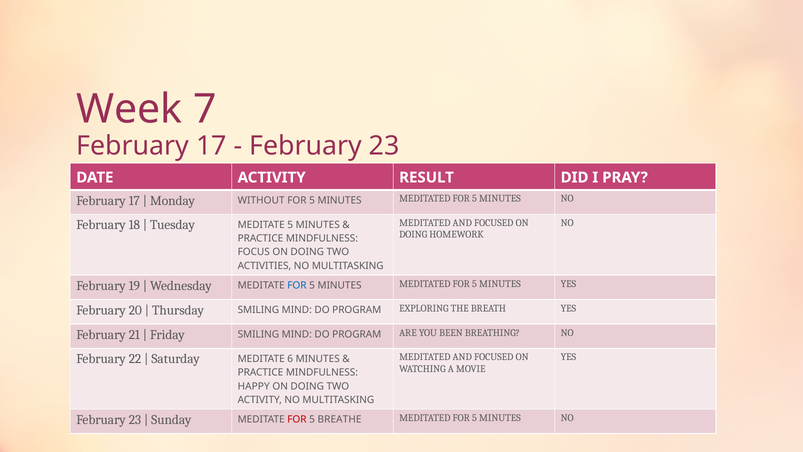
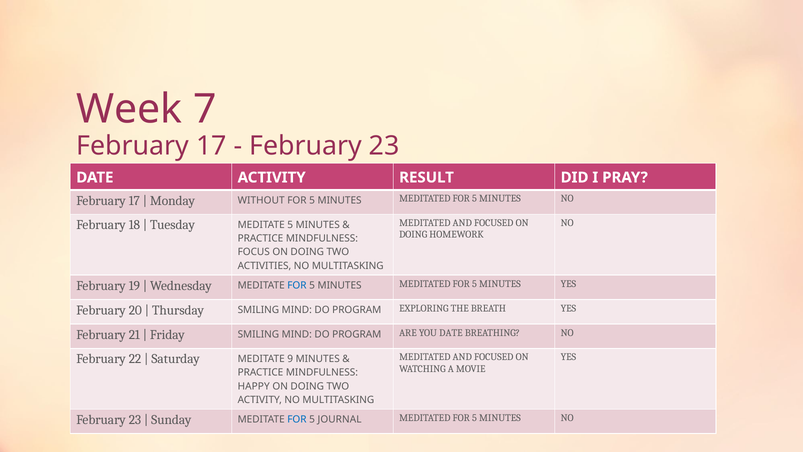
YOU BEEN: BEEN -> DATE
6: 6 -> 9
FOR at (297, 419) colour: red -> blue
BREATHE: BREATHE -> JOURNAL
